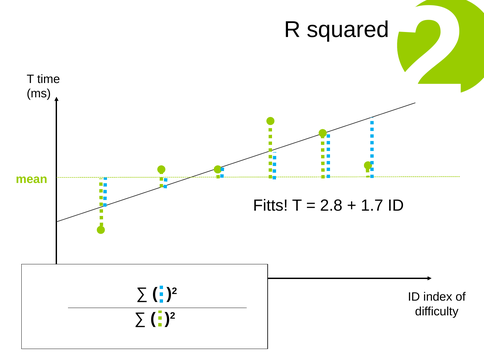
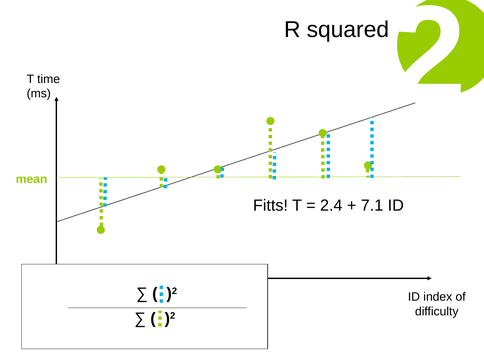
2.8: 2.8 -> 2.4
1.7: 1.7 -> 7.1
